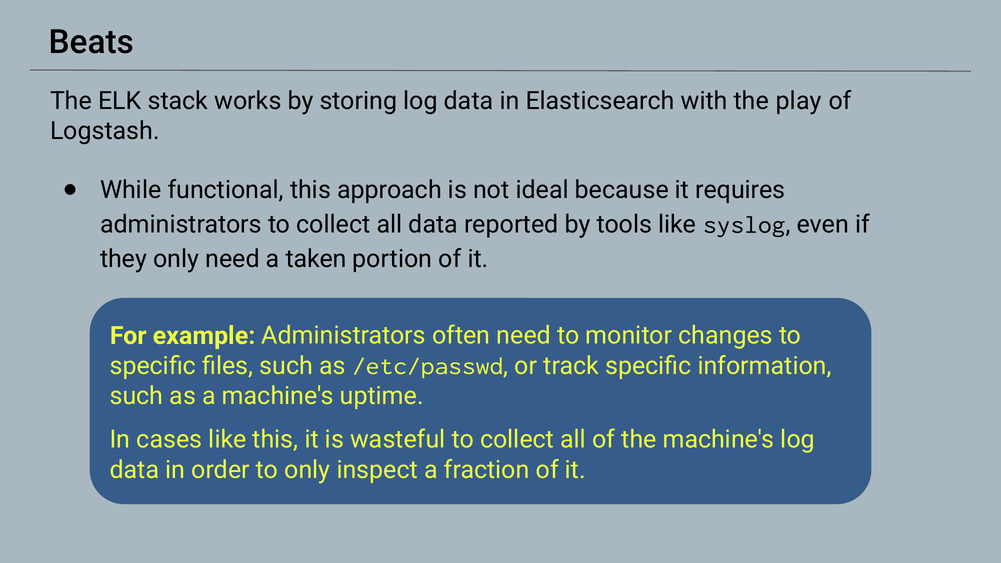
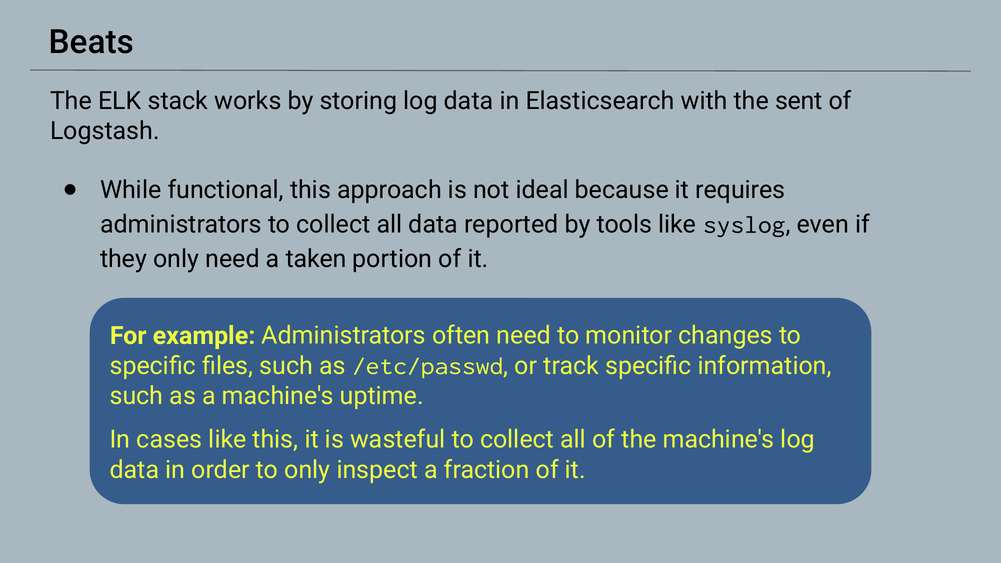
play: play -> sent
